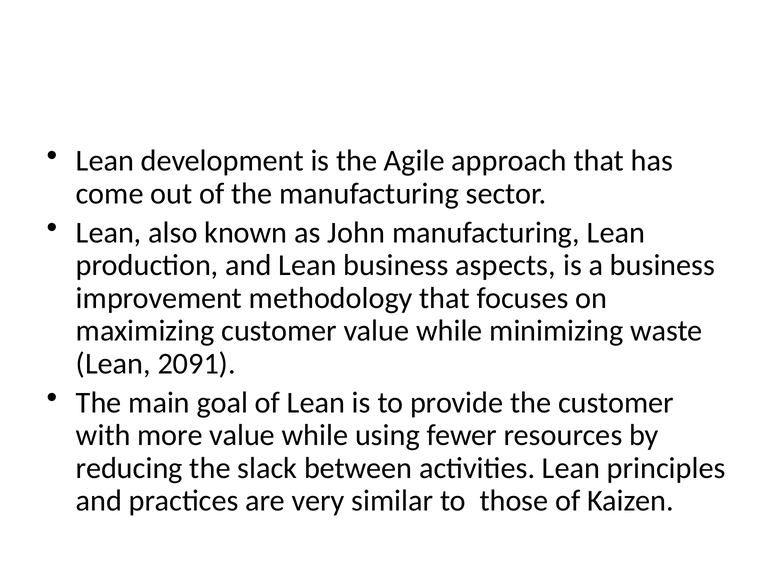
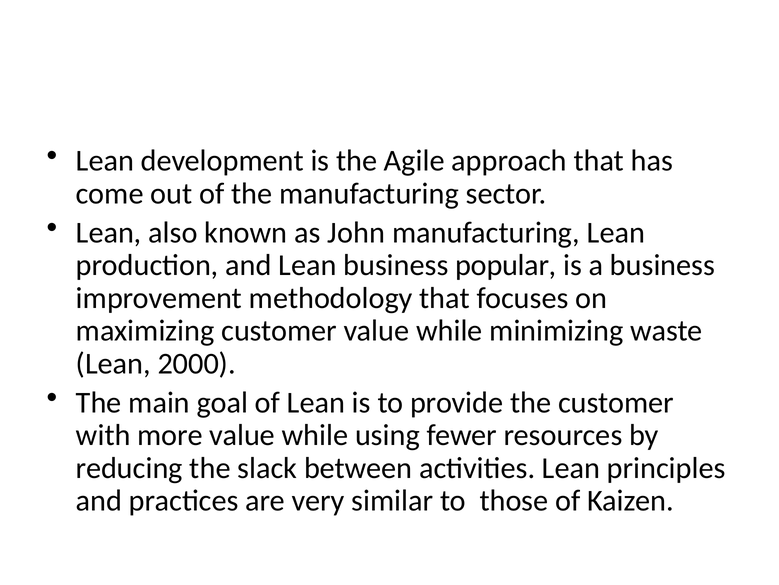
aspects: aspects -> popular
2091: 2091 -> 2000
